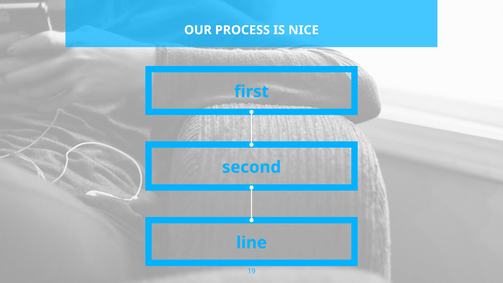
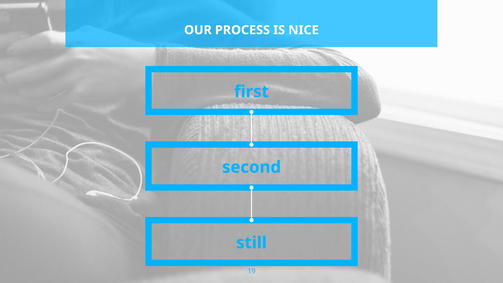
line: line -> still
